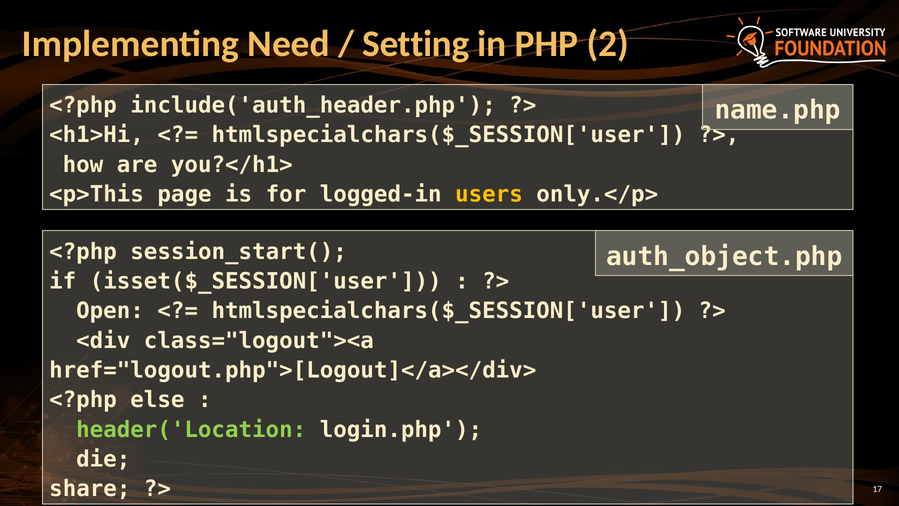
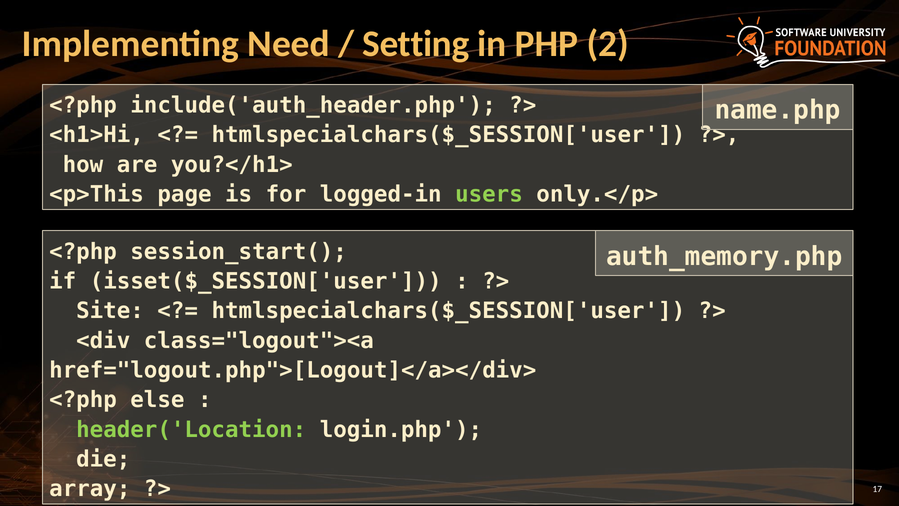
users colour: yellow -> light green
auth_object.php: auth_object.php -> auth_memory.php
Open: Open -> Site
share: share -> array
